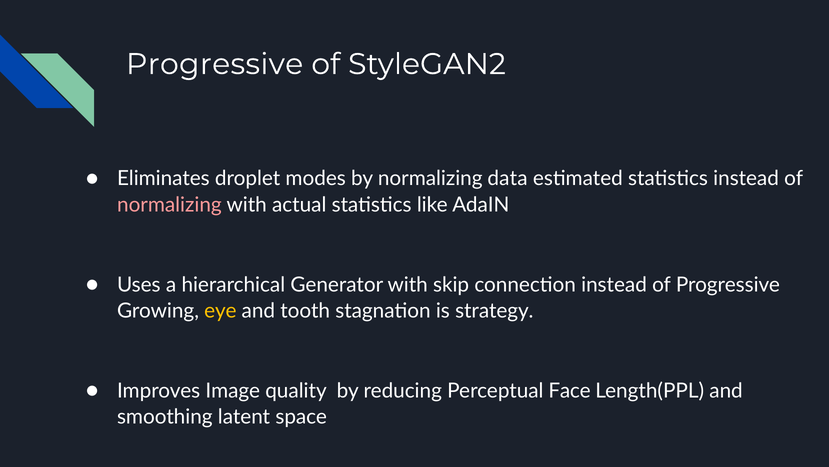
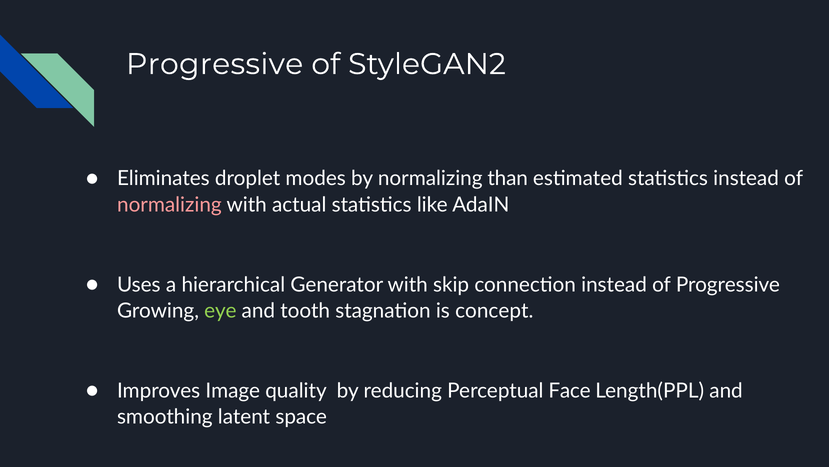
data: data -> than
eye colour: yellow -> light green
strategy: strategy -> concept
